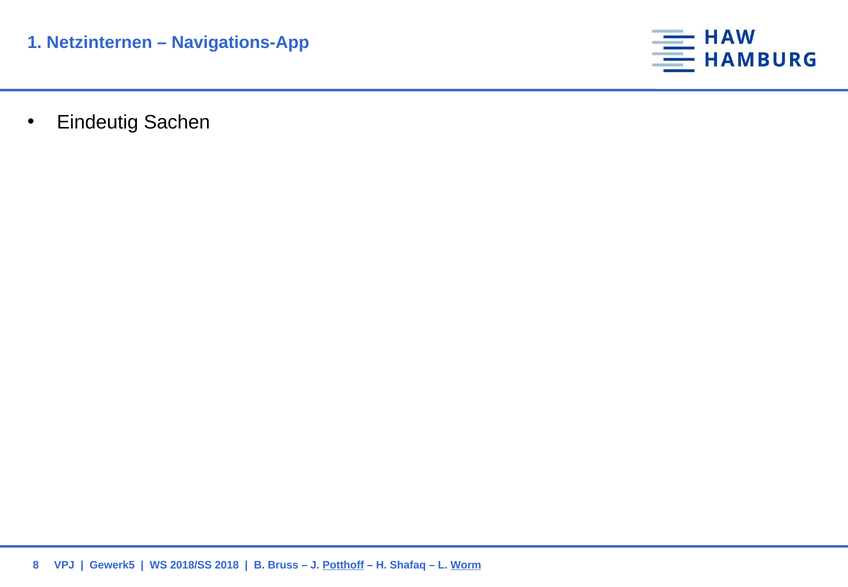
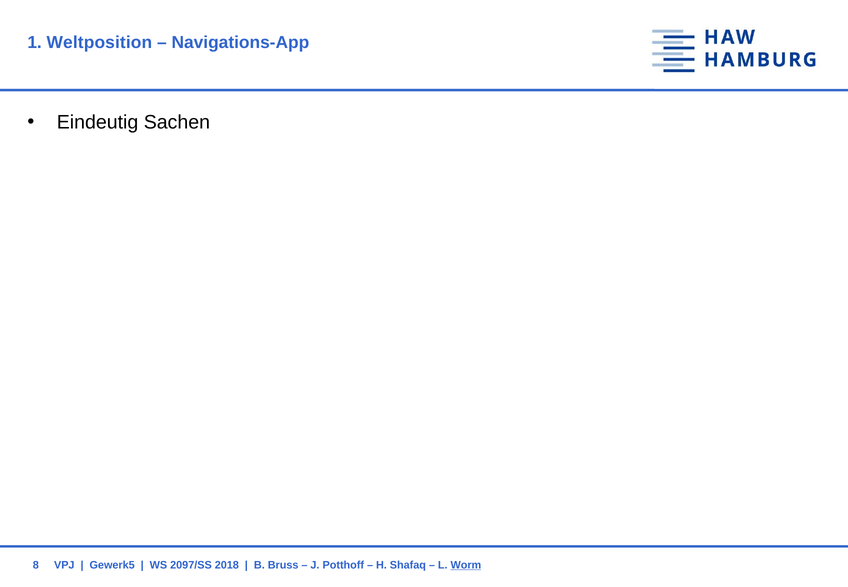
Netzinternen: Netzinternen -> Weltposition
2018/SS: 2018/SS -> 2097/SS
Potthoff underline: present -> none
